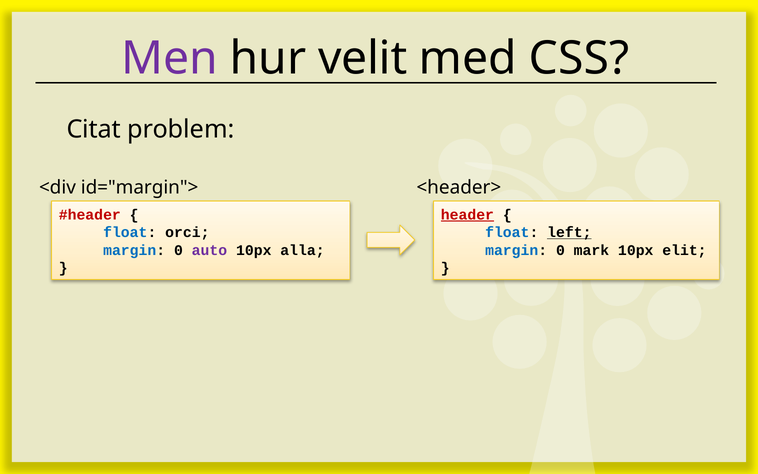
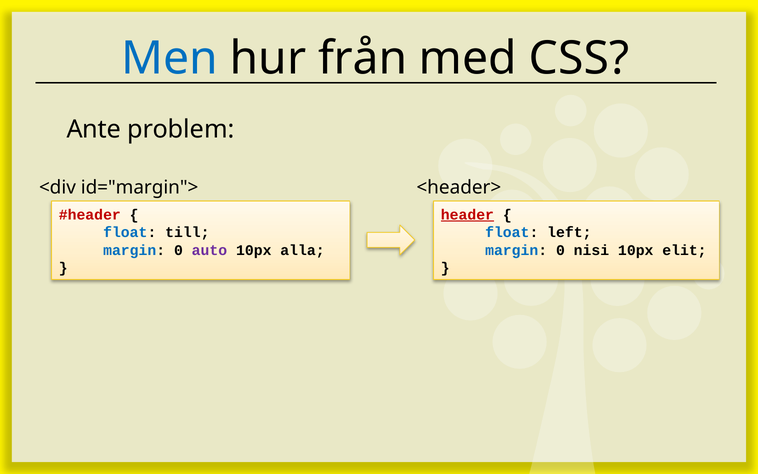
Men colour: purple -> blue
velit: velit -> från
Citat: Citat -> Ante
orci: orci -> till
left underline: present -> none
mark: mark -> nisi
